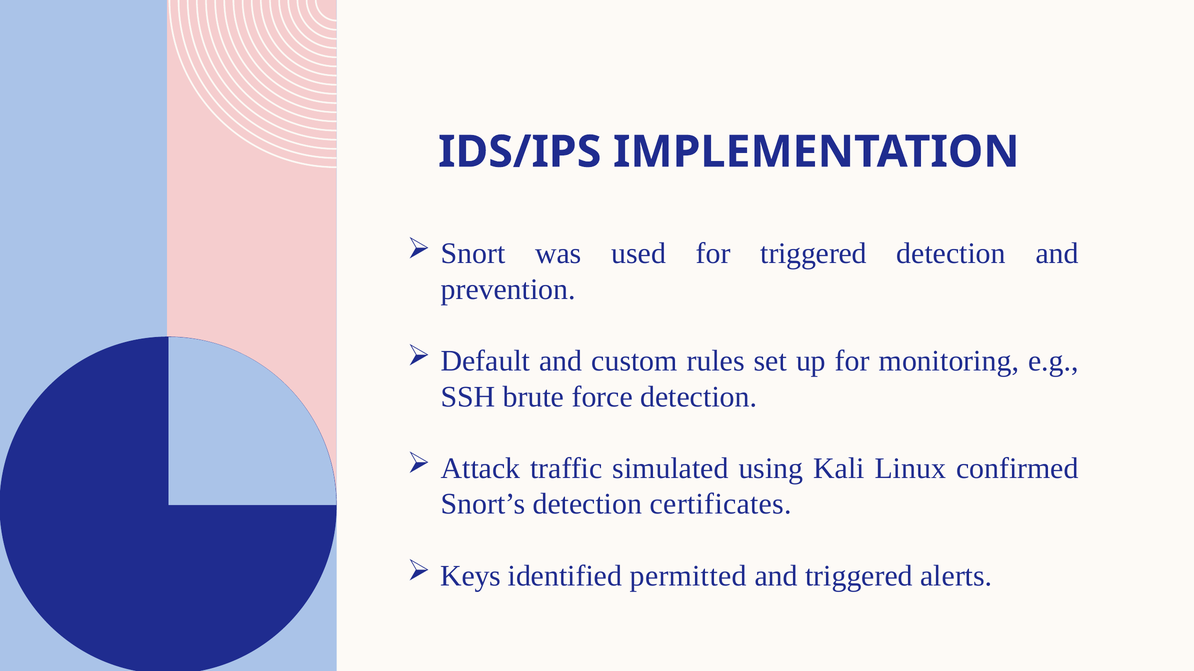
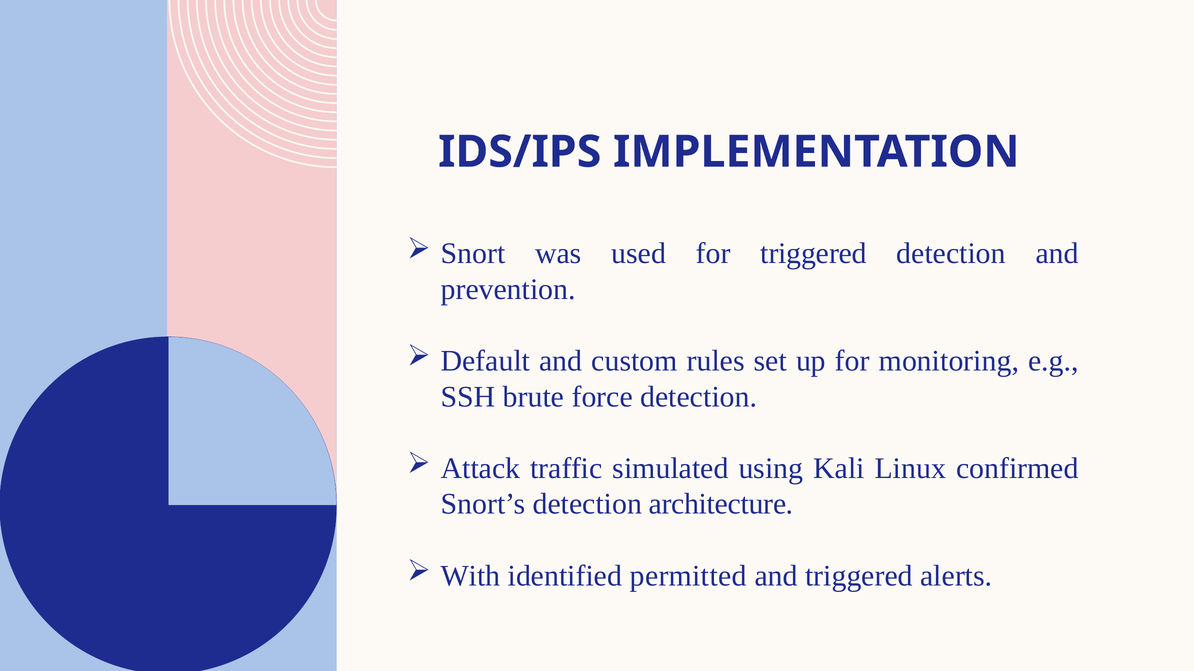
certificates: certificates -> architecture
Keys: Keys -> With
